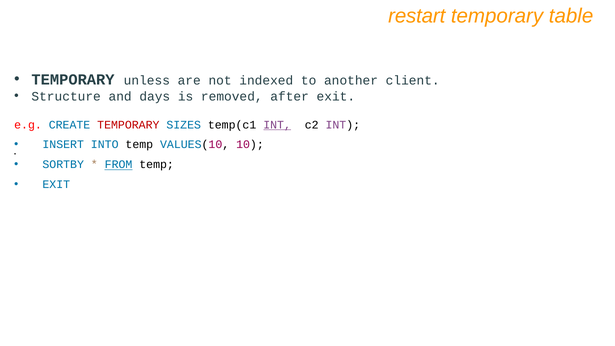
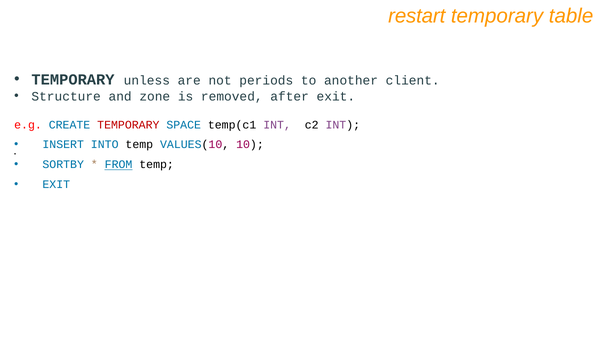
indexed: indexed -> periods
days: days -> zone
SIZES: SIZES -> SPACE
INT at (277, 125) underline: present -> none
